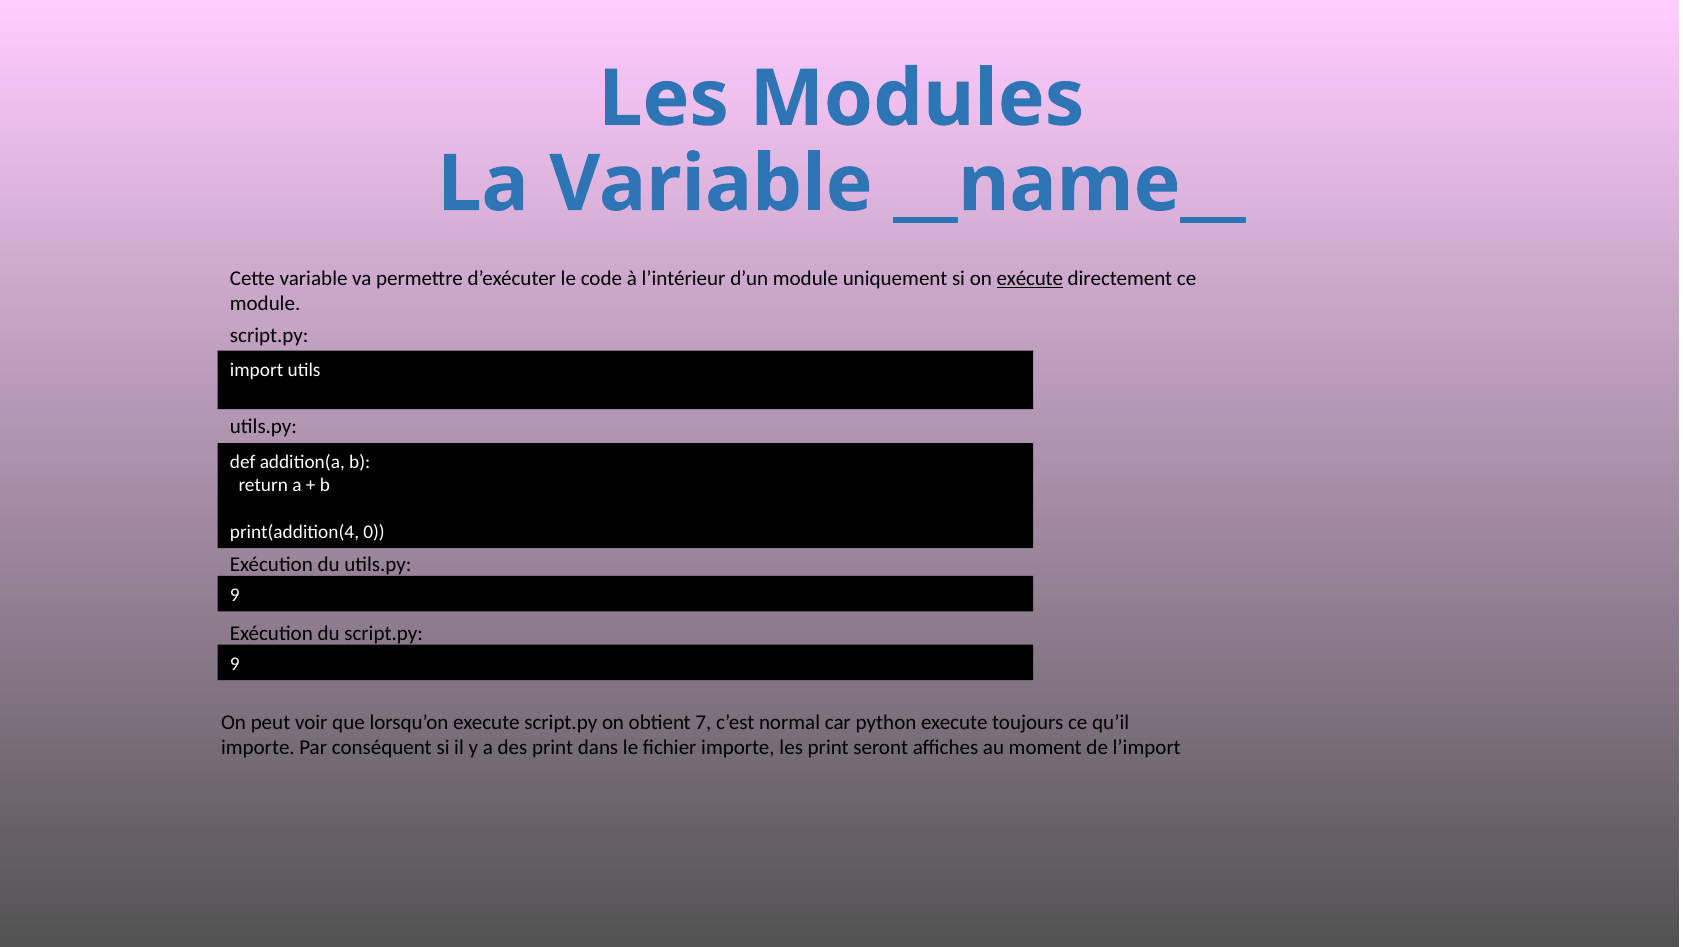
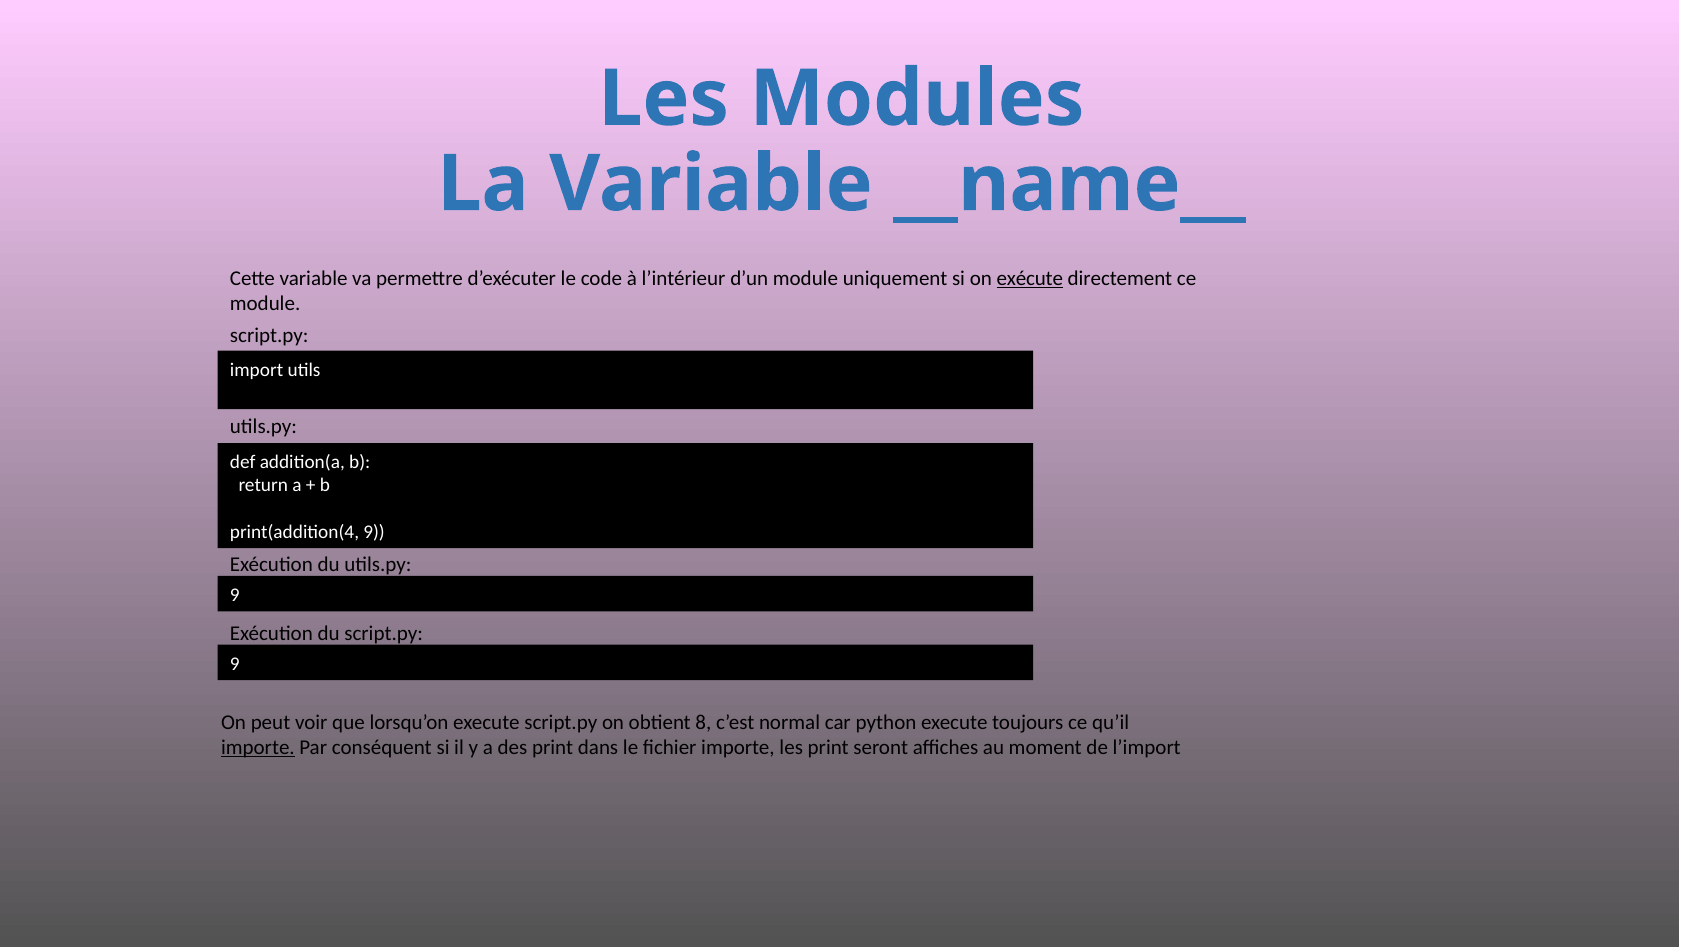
print(addition(4 0: 0 -> 9
7: 7 -> 8
importe at (258, 747) underline: none -> present
